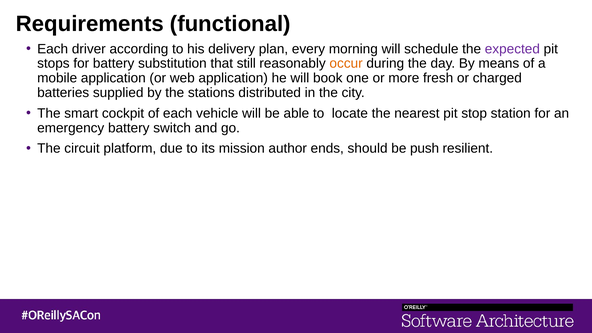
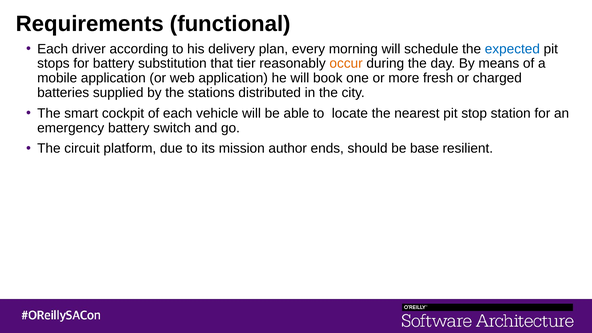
expected colour: purple -> blue
still: still -> tier
push: push -> base
